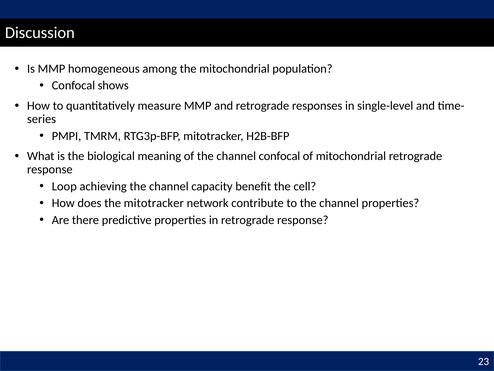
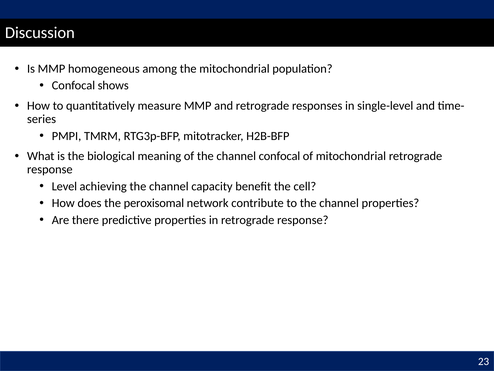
Loop: Loop -> Level
the mitotracker: mitotracker -> peroxisomal
